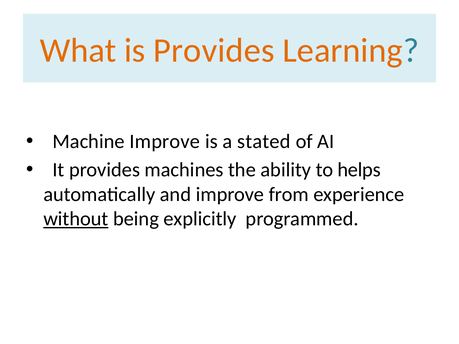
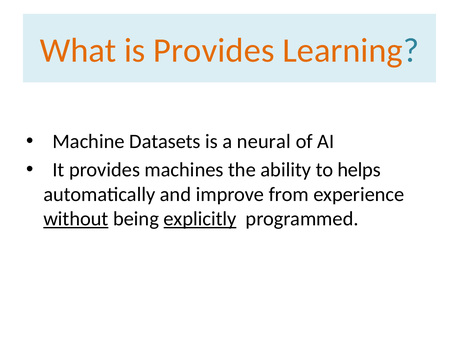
Machine Improve: Improve -> Datasets
stated: stated -> neural
explicitly underline: none -> present
